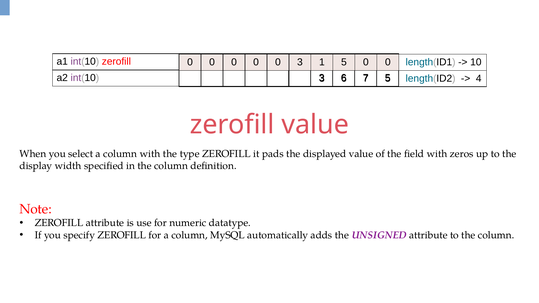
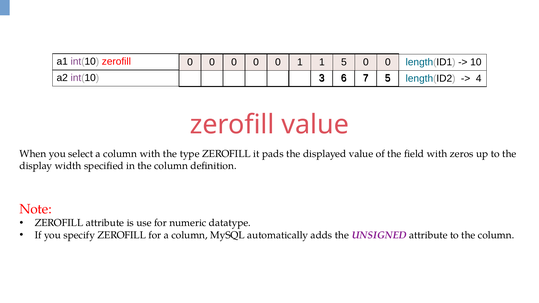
0 3: 3 -> 1
